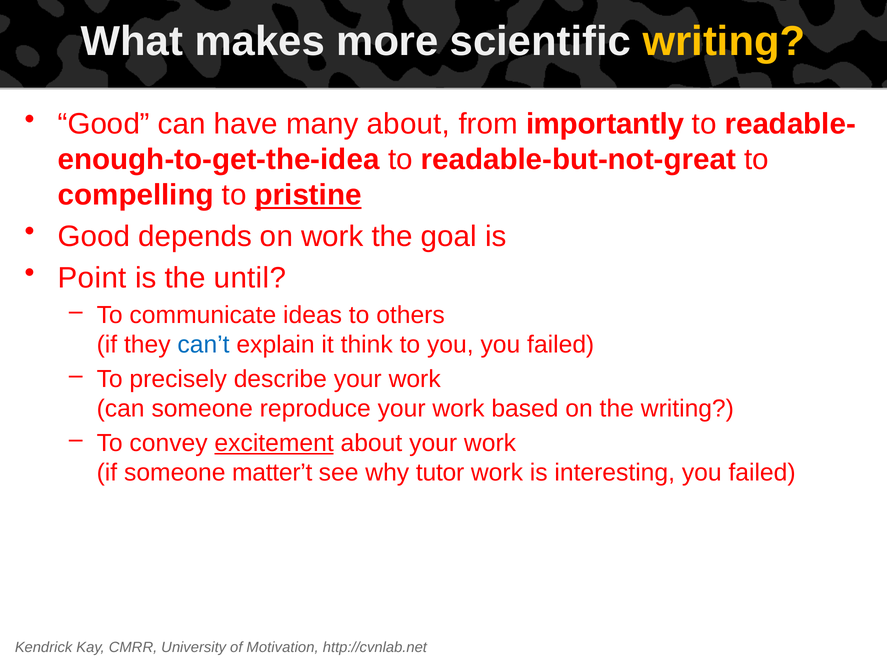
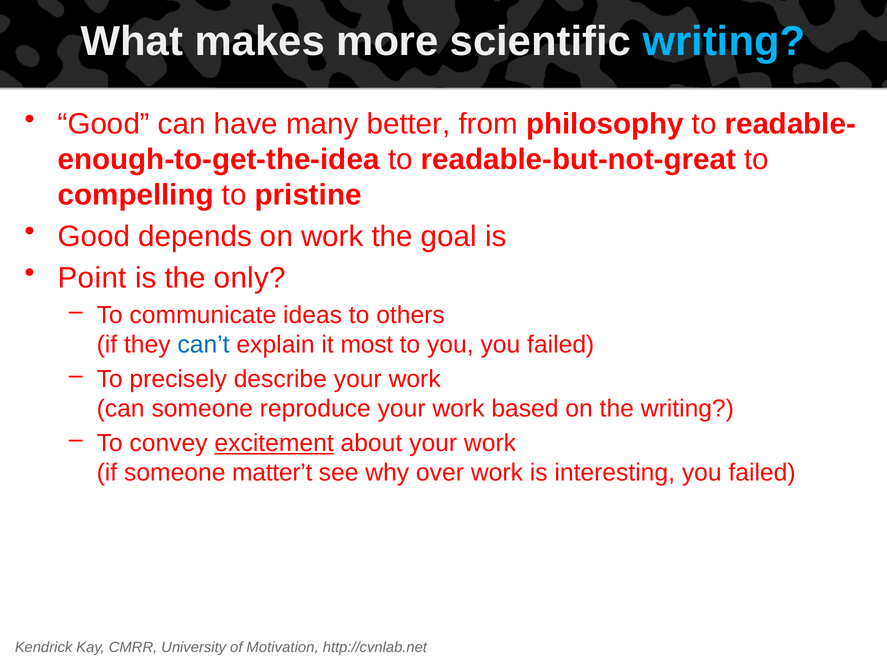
writing at (724, 41) colour: yellow -> light blue
many about: about -> better
importantly: importantly -> philosophy
pristine underline: present -> none
until: until -> only
think: think -> most
tutor: tutor -> over
